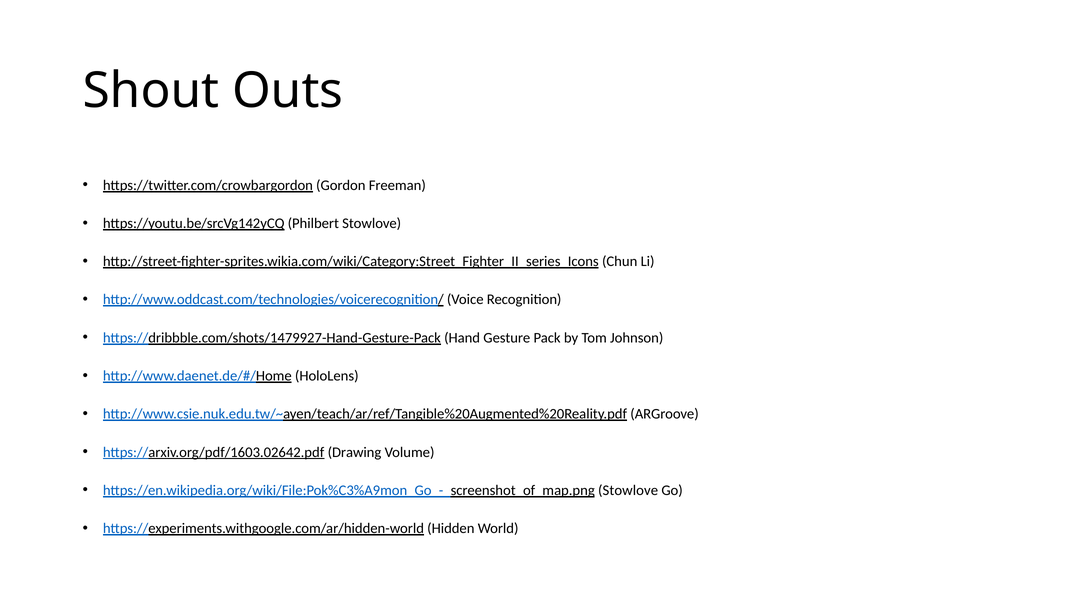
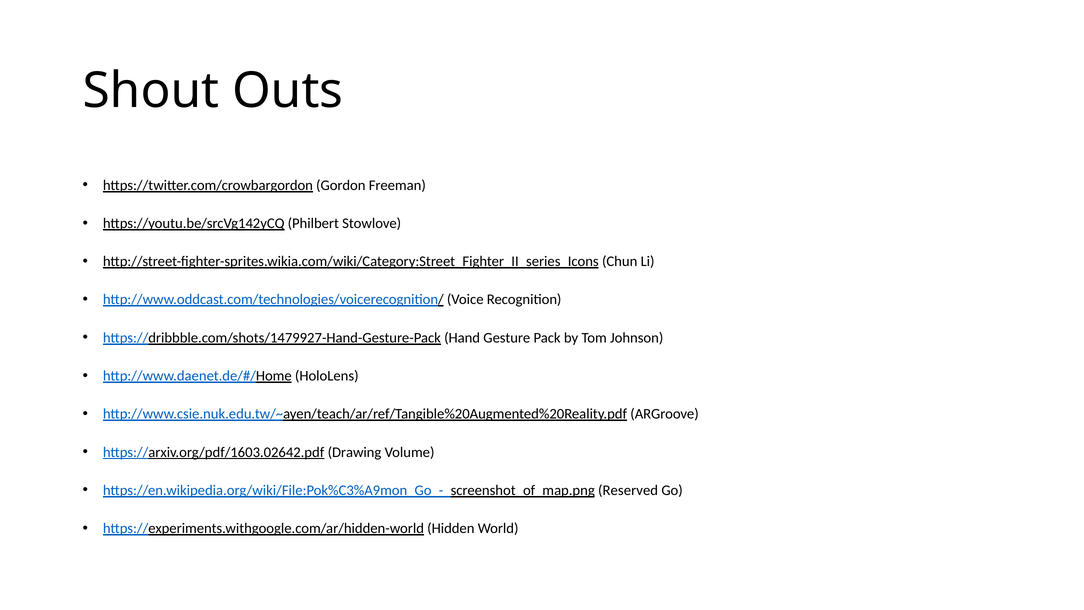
https://en.wikipedia.org/wiki/File:Pok%C3%A9mon_Go_-_screenshot_of_map.png Stowlove: Stowlove -> Reserved
